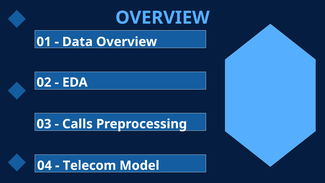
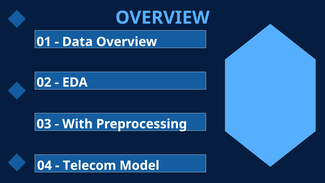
Calls: Calls -> With
